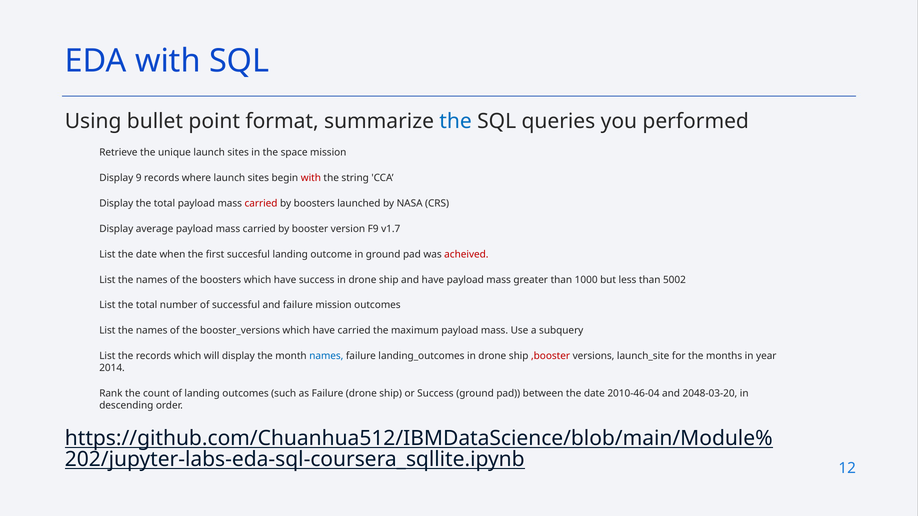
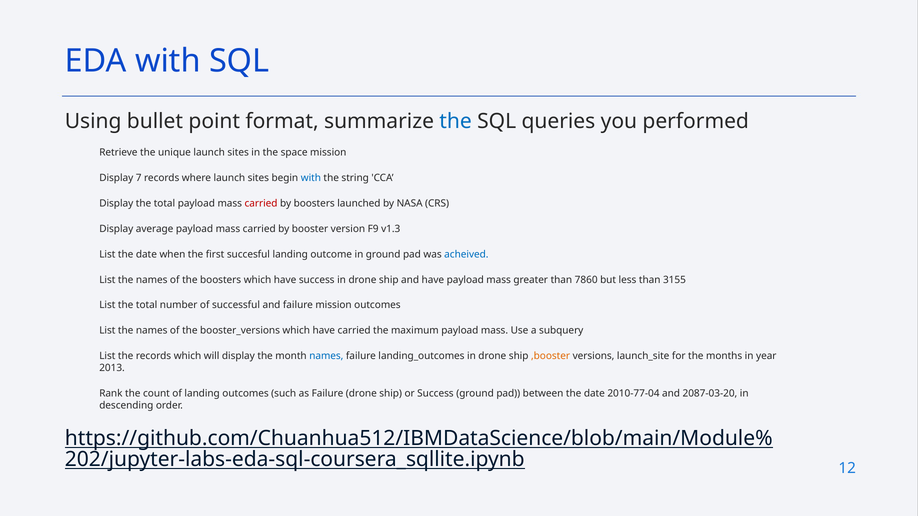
9: 9 -> 7
with at (311, 178) colour: red -> blue
v1.7: v1.7 -> v1.3
acheived colour: red -> blue
1000: 1000 -> 7860
5002: 5002 -> 3155
,booster colour: red -> orange
2014: 2014 -> 2013
2010-46-04: 2010-46-04 -> 2010-77-04
2048-03-20: 2048-03-20 -> 2087-03-20
